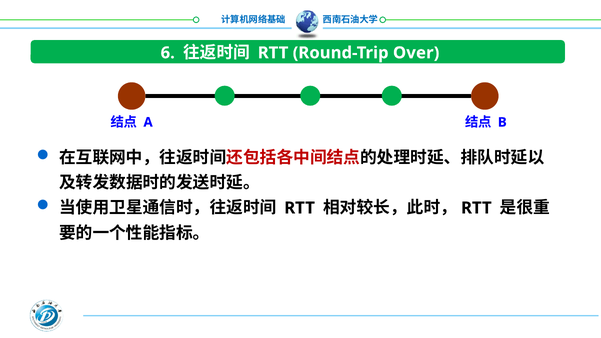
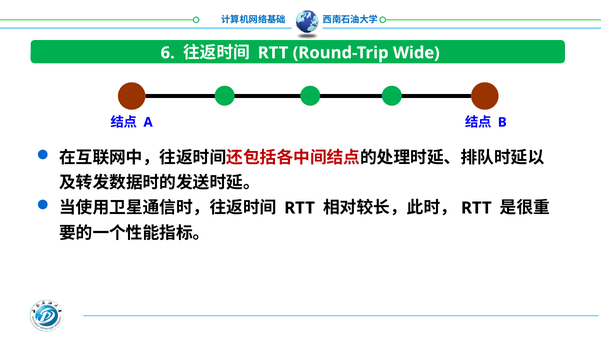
Over: Over -> Wide
